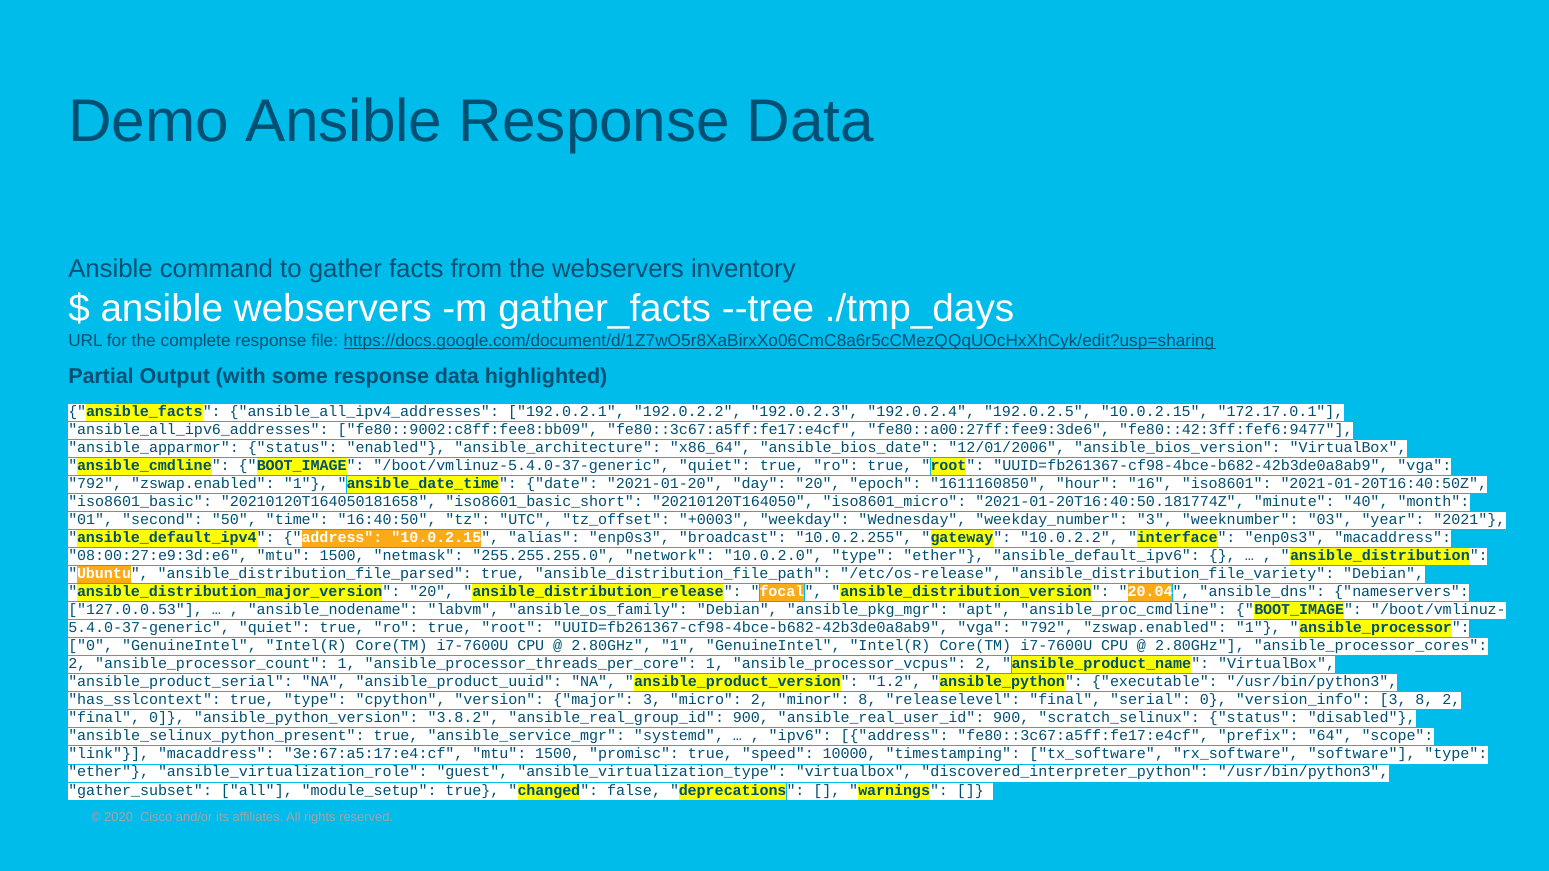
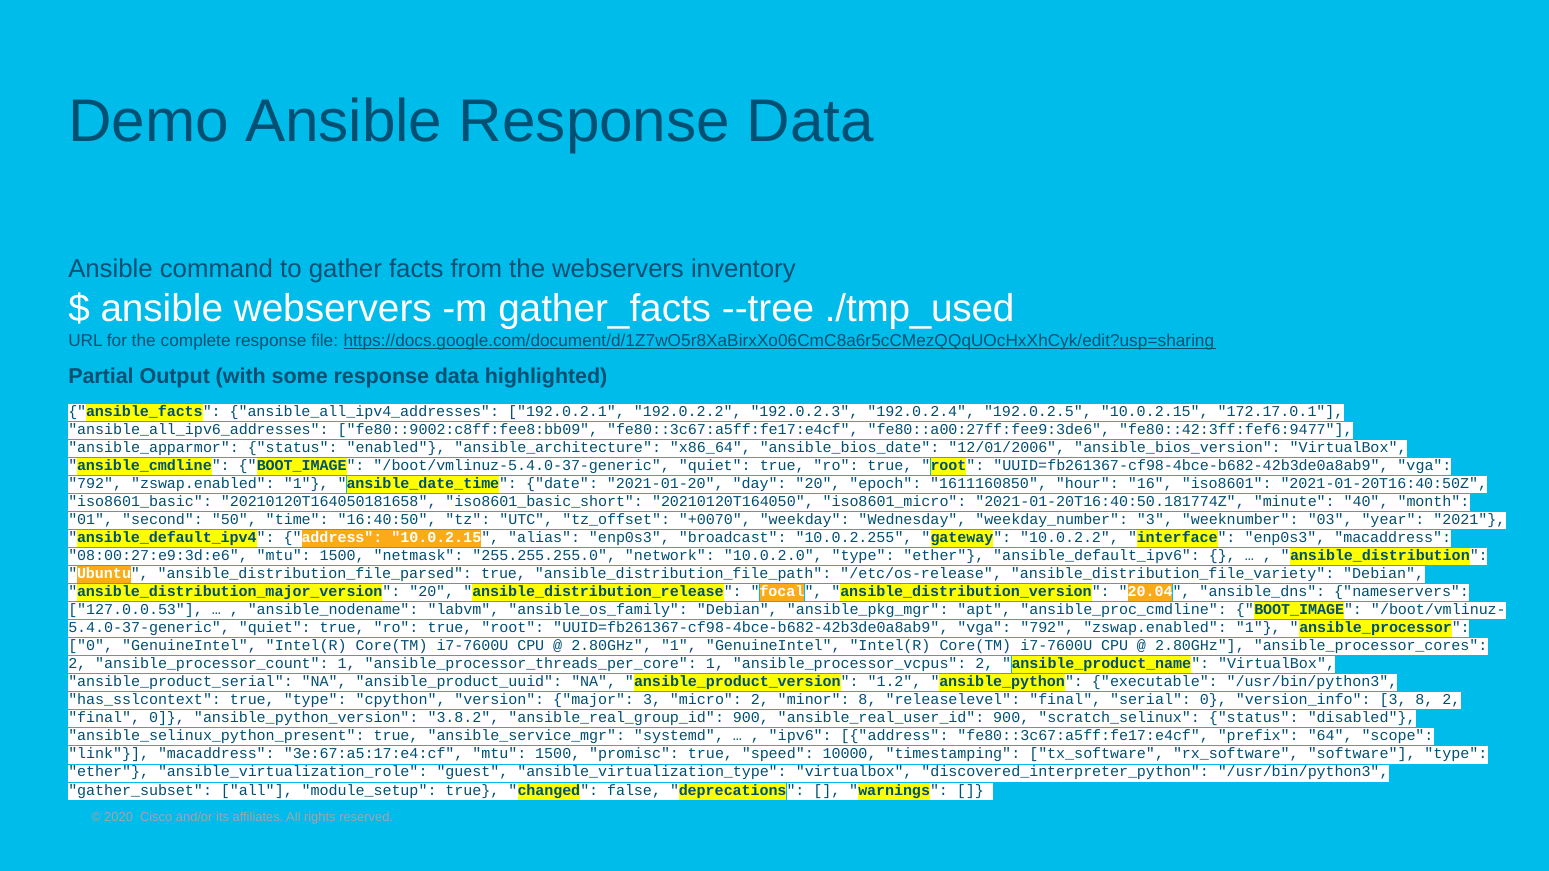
./tmp_days: ./tmp_days -> ./tmp_used
+0003: +0003 -> +0070
